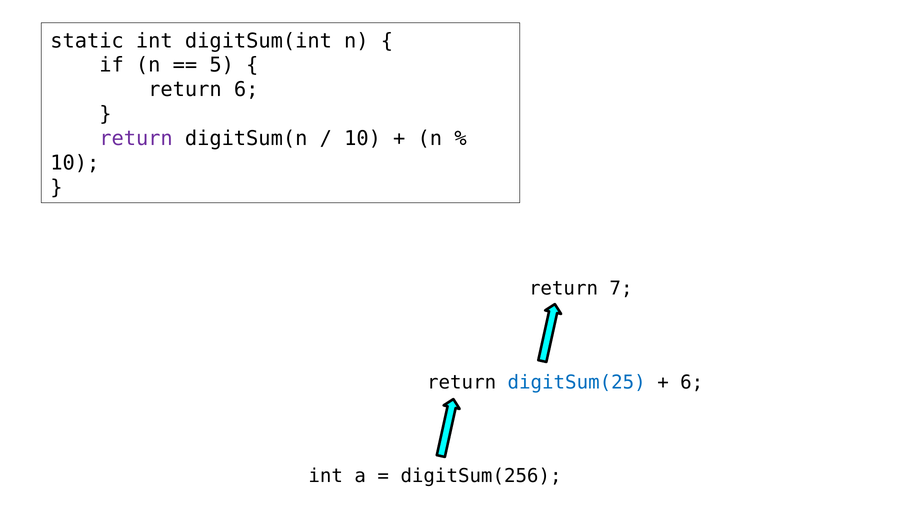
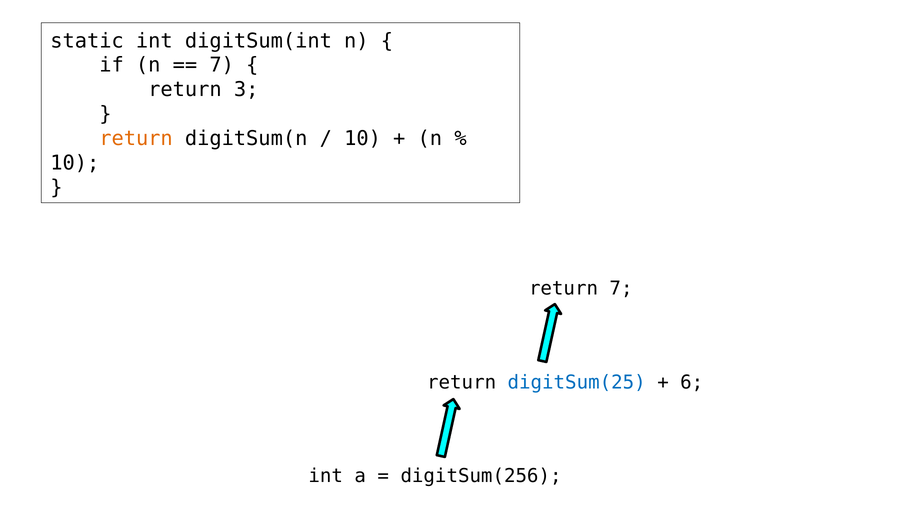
5 at (222, 65): 5 -> 7
return 6: 6 -> 3
return at (136, 139) colour: purple -> orange
